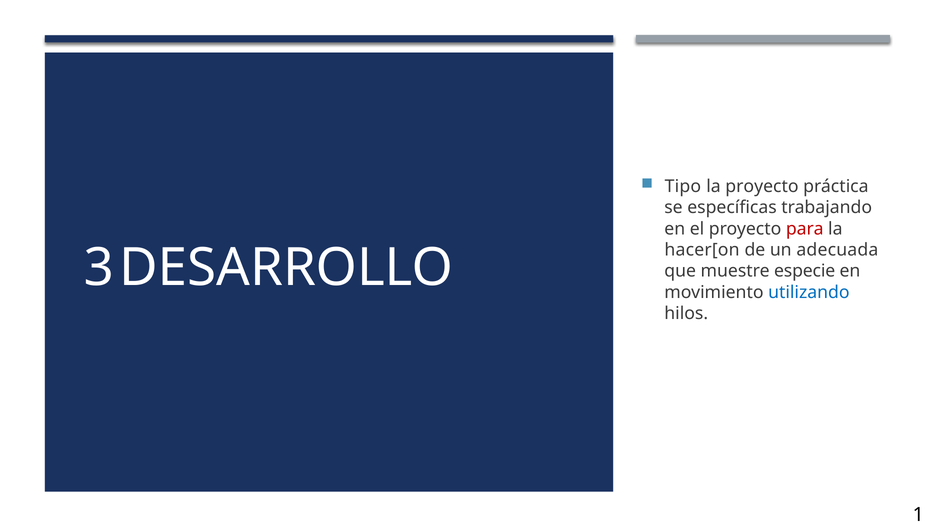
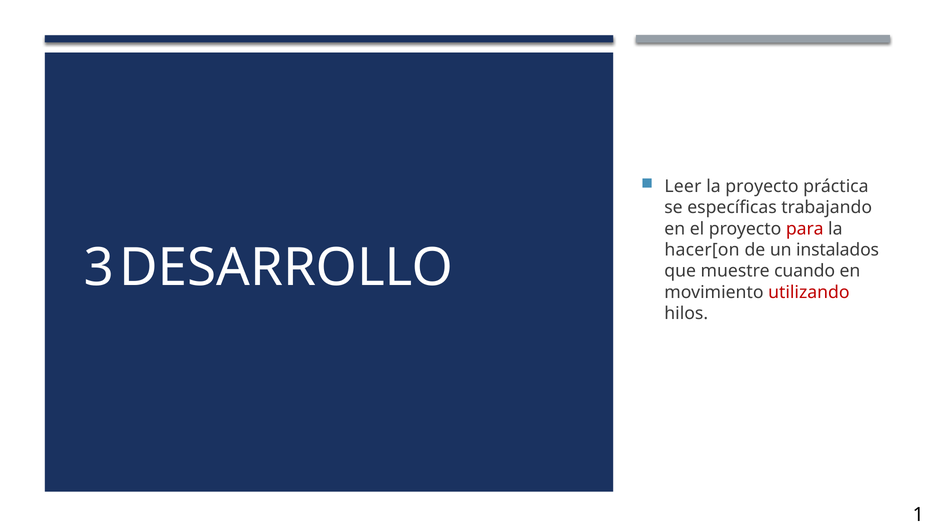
Tipo: Tipo -> Leer
adecuada: adecuada -> instalados
especie: especie -> cuando
utilizando colour: blue -> red
